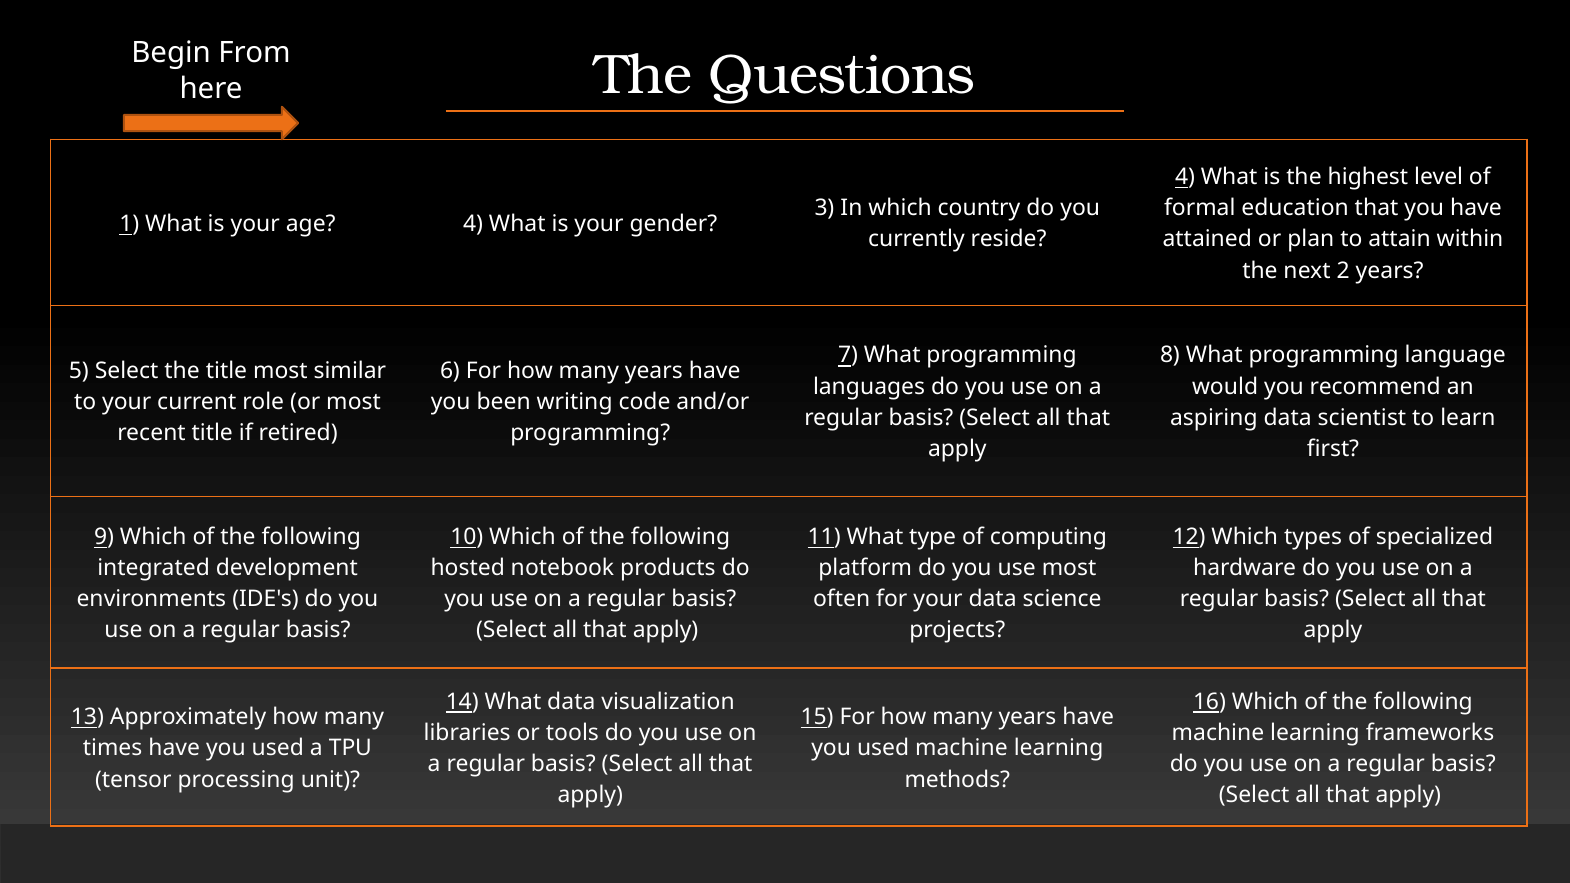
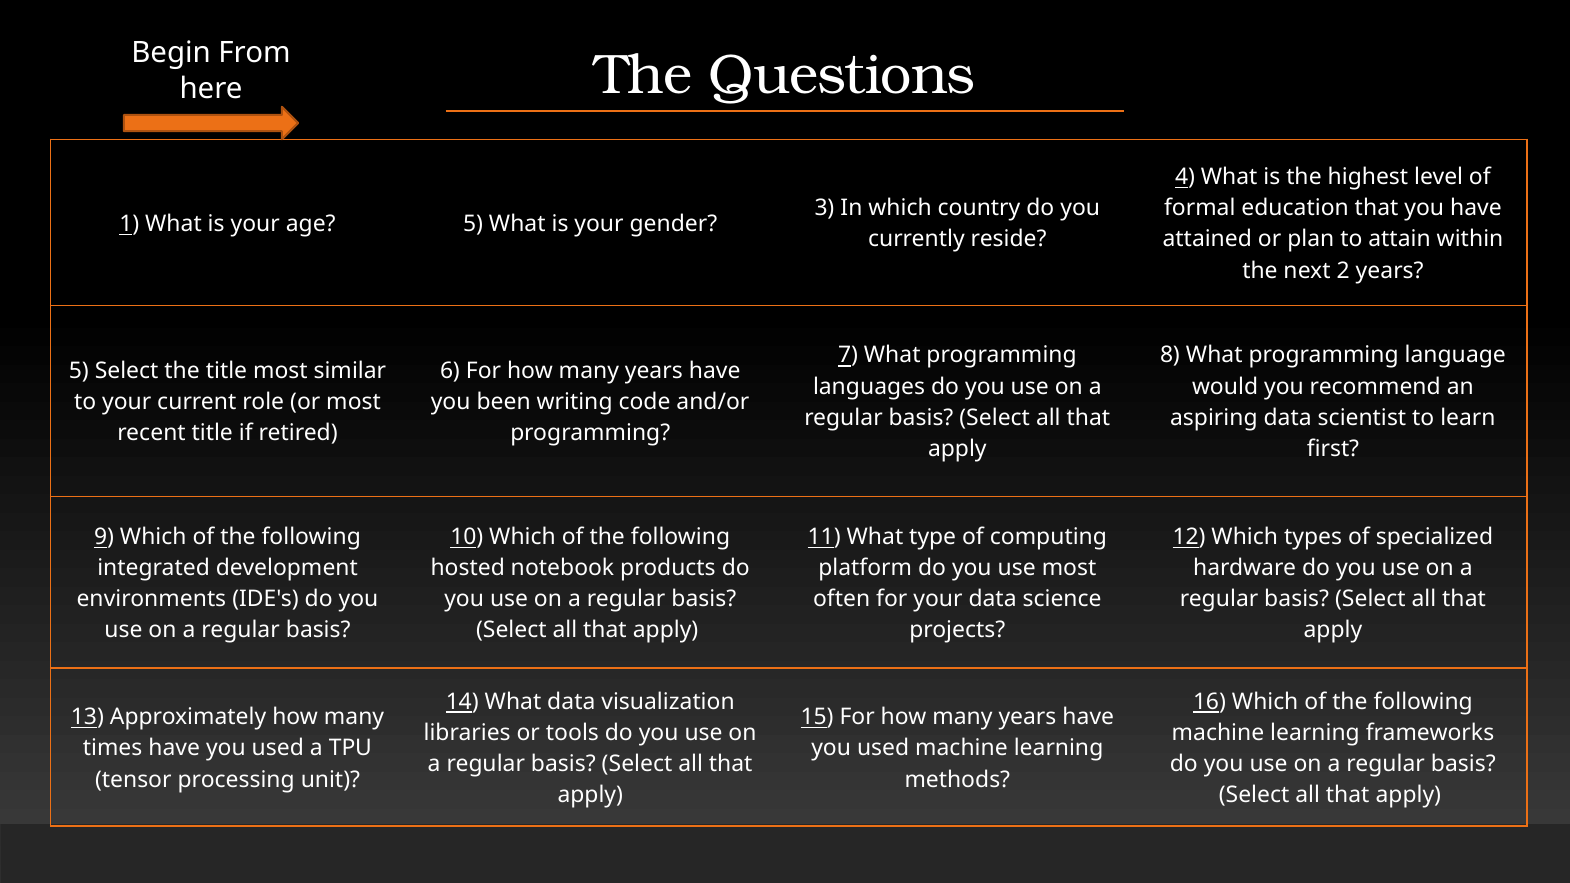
age 4: 4 -> 5
